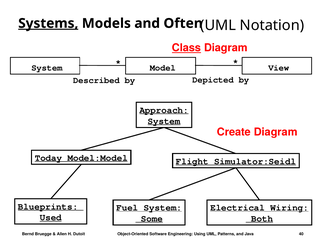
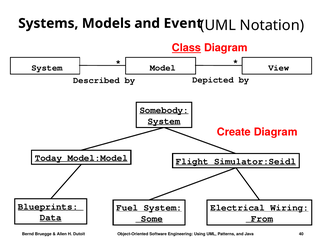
Systems underline: present -> none
Often: Often -> Event
Approach: Approach -> Somebody
Used: Used -> Data
Both: Both -> From
